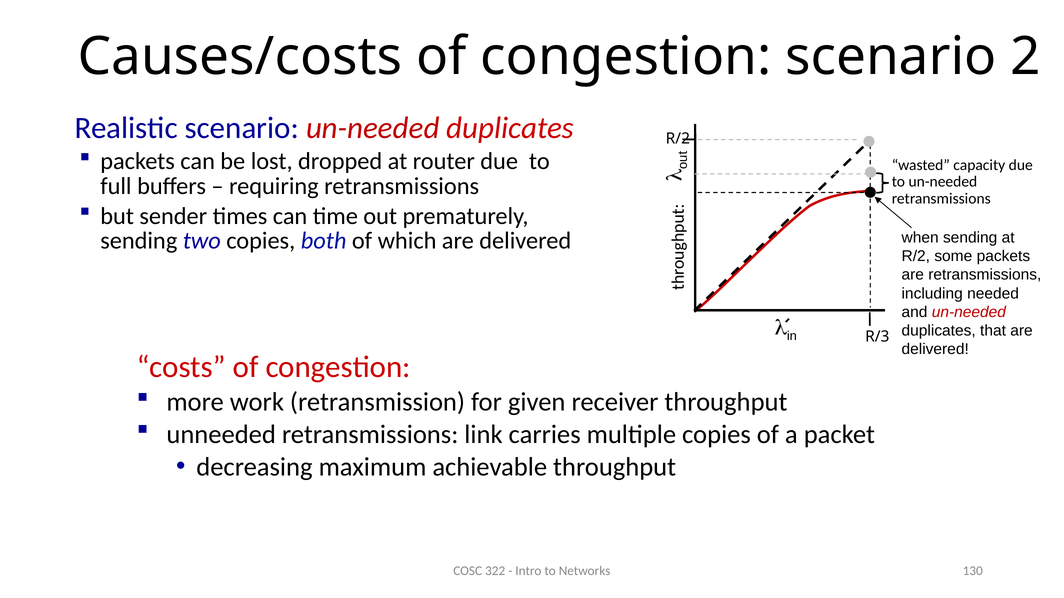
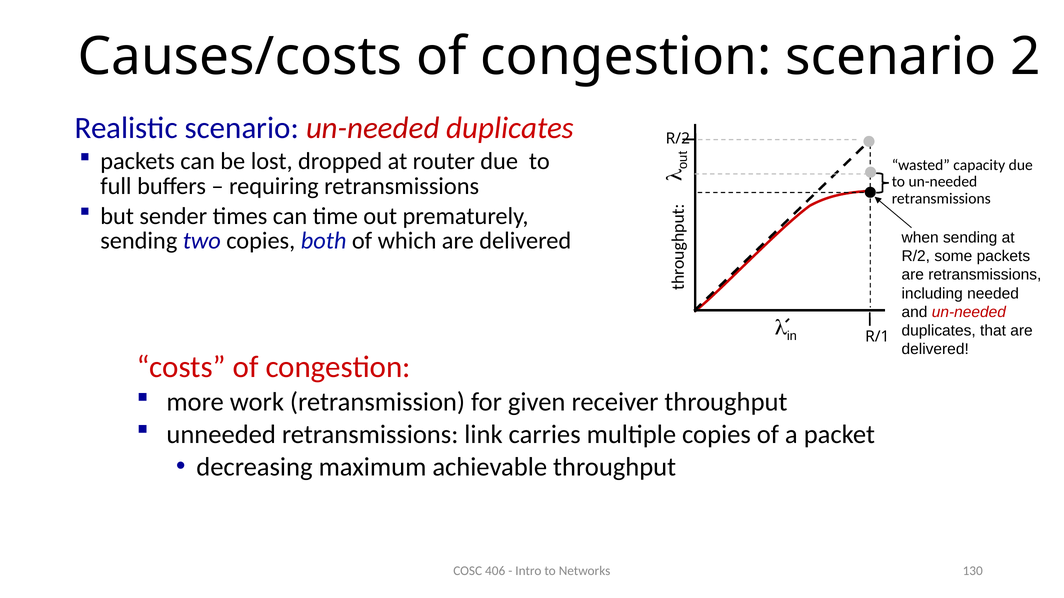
R/3: R/3 -> R/1
322: 322 -> 406
